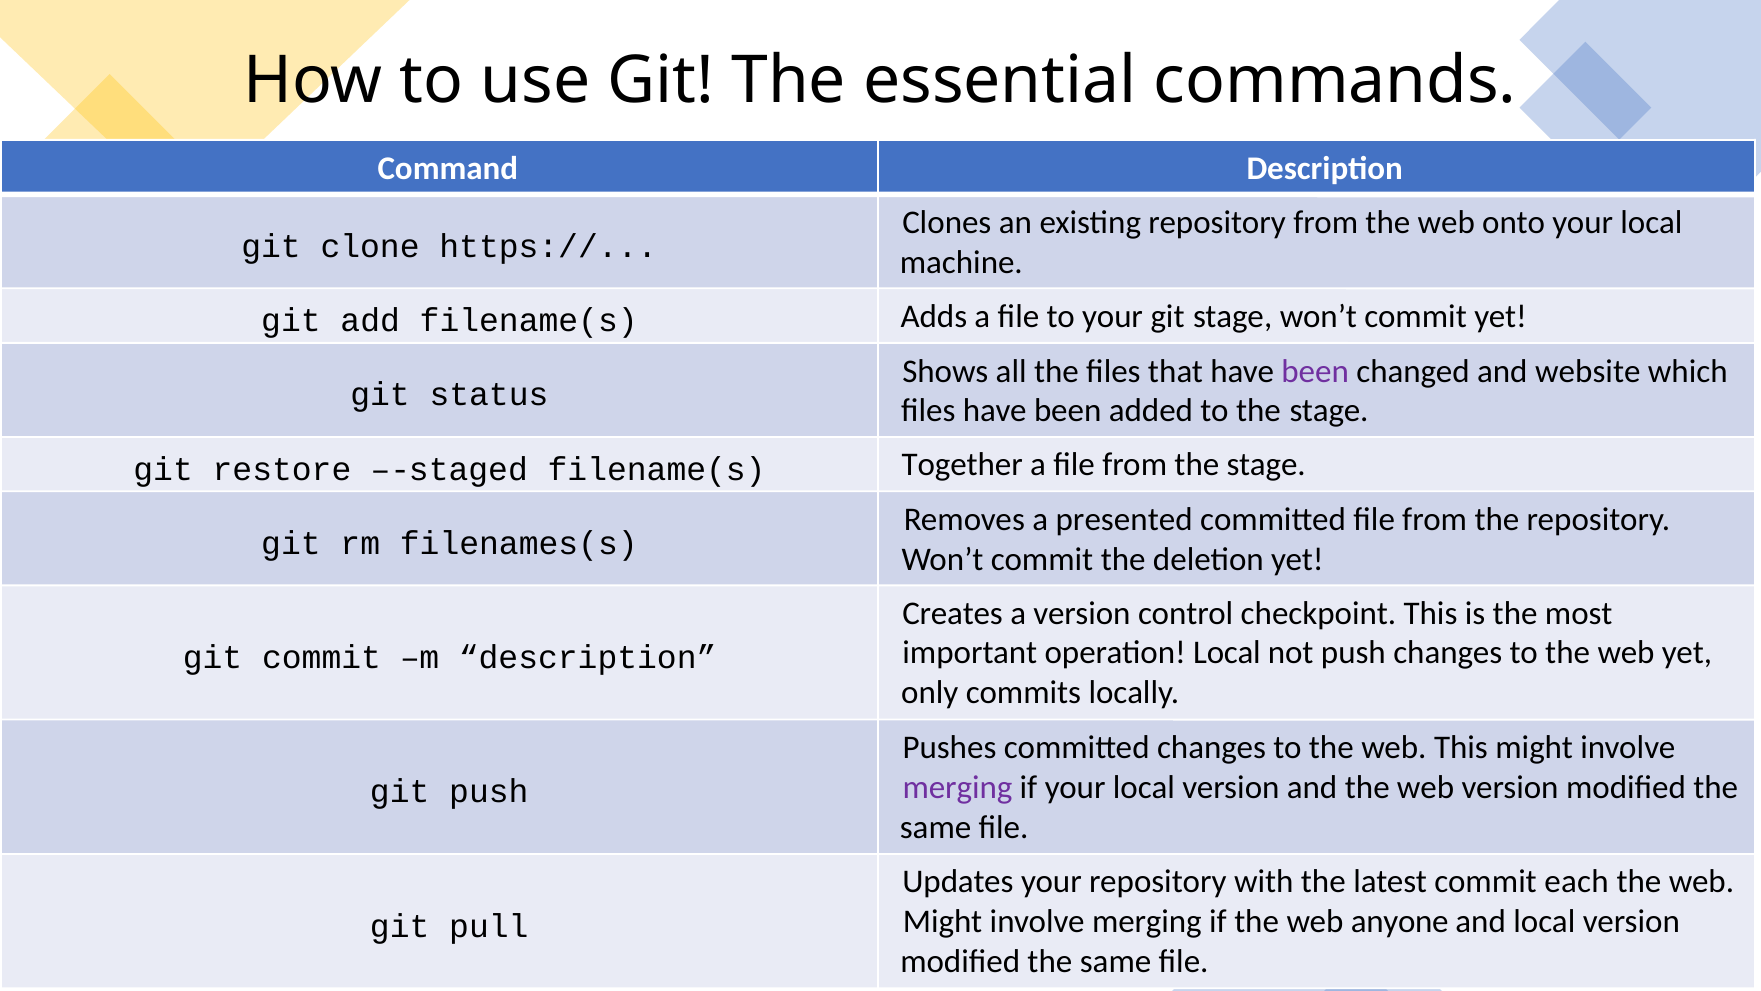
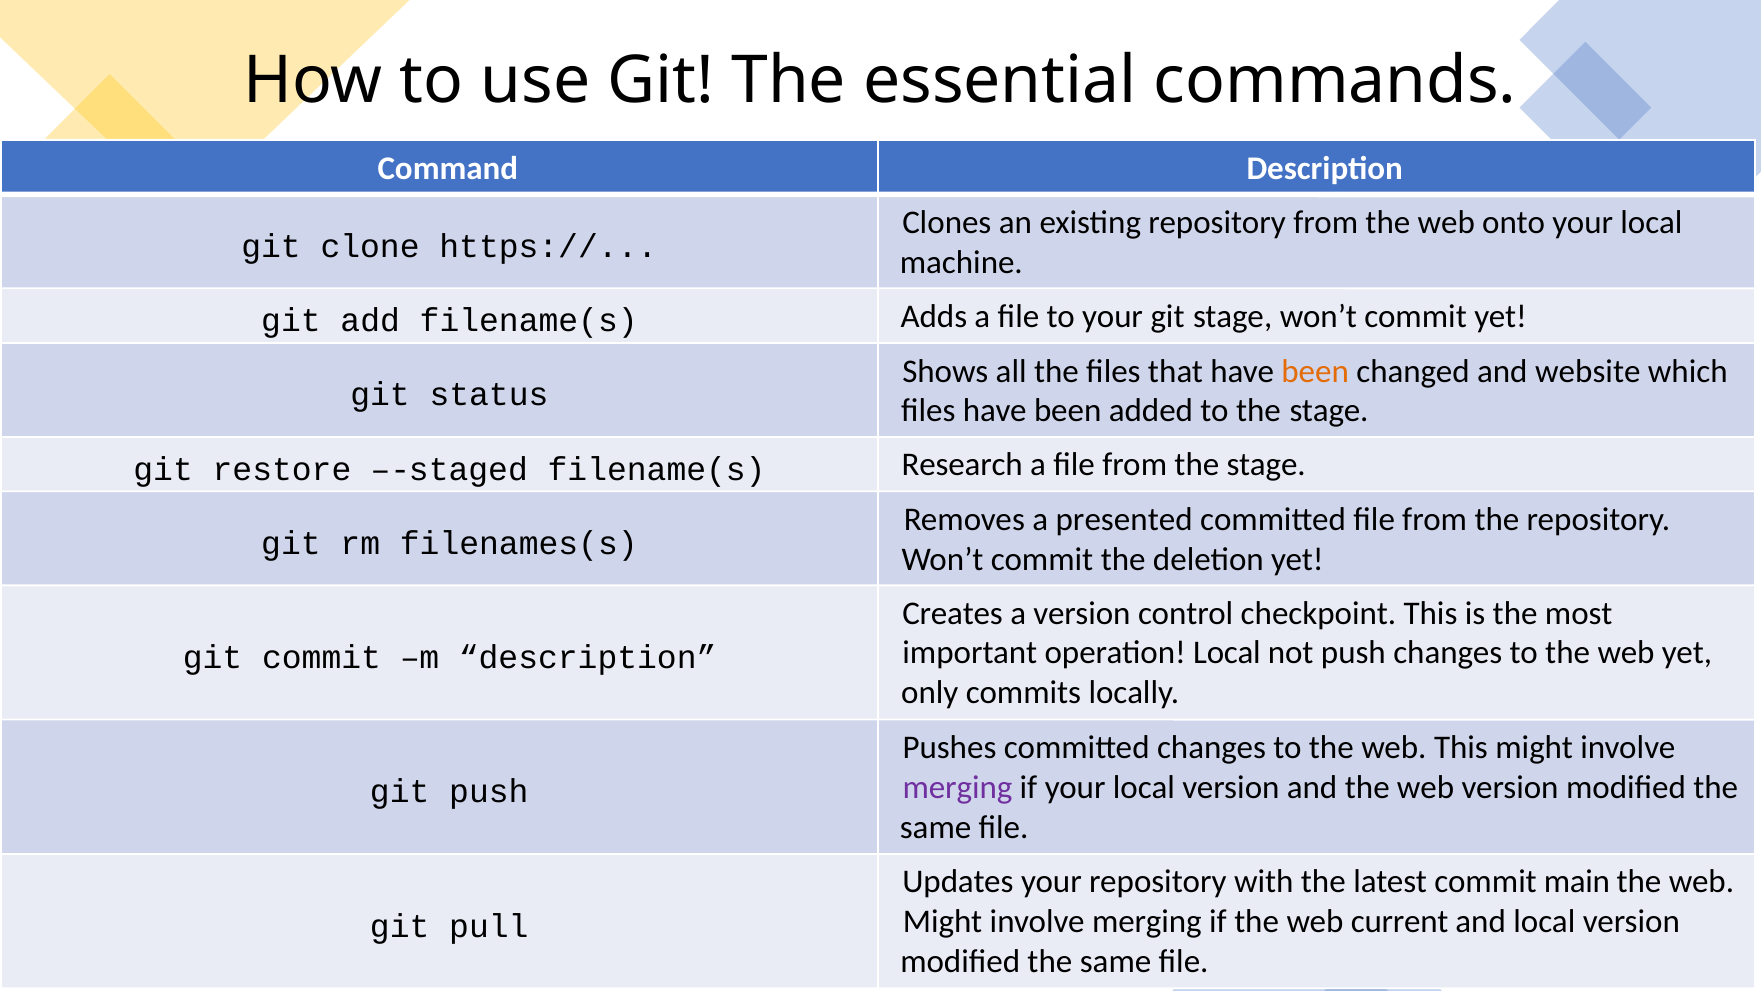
been at (1315, 371) colour: purple -> orange
Together: Together -> Research
each: each -> main
anyone: anyone -> current
